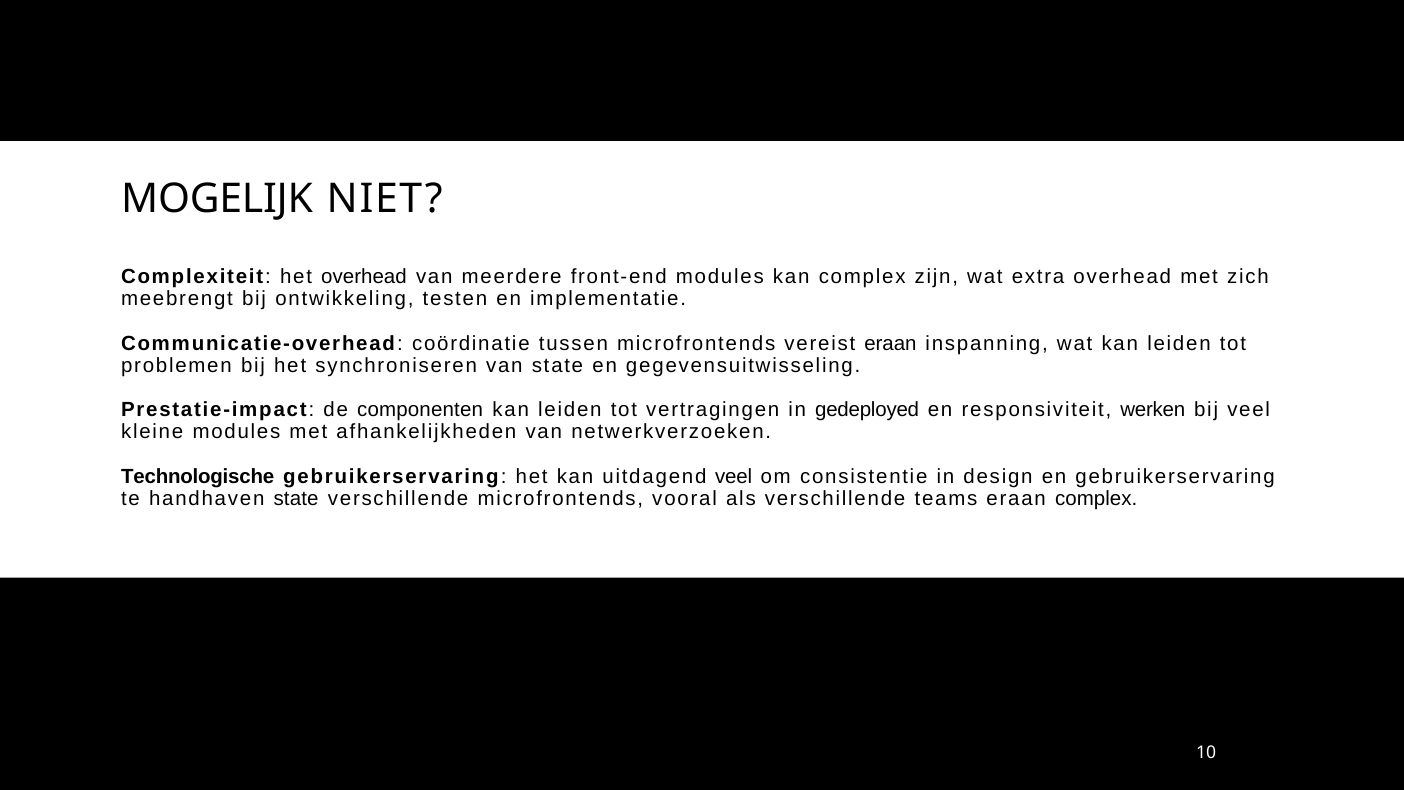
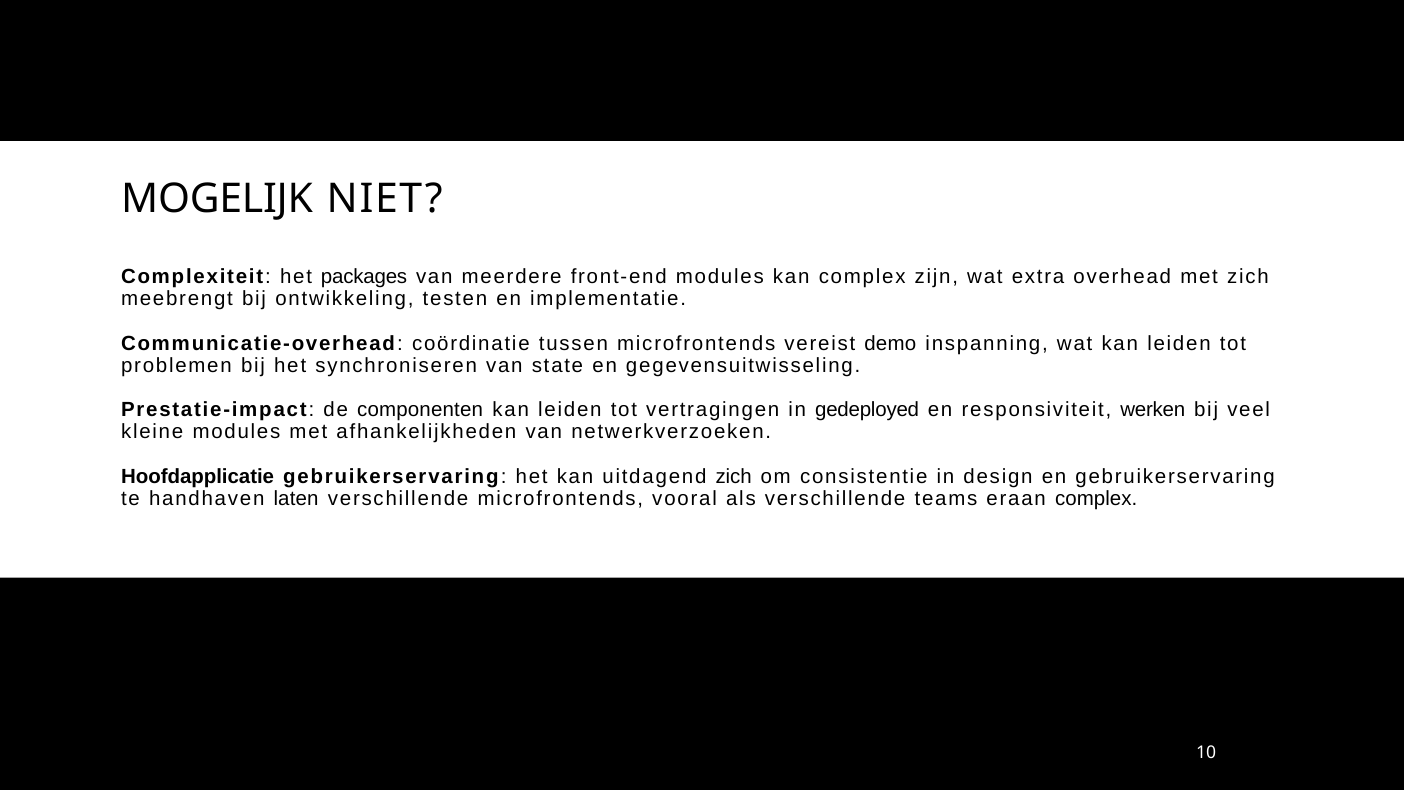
het overhead: overhead -> packages
vereist eraan: eraan -> demo
Technologische: Technologische -> Hoofdapplicatie
uitdagend veel: veel -> zich
handhaven state: state -> laten
